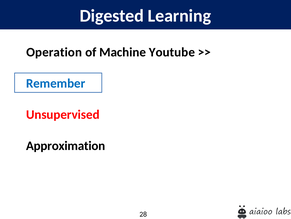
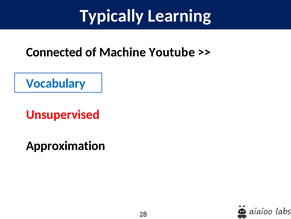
Digested: Digested -> Typically
Operation: Operation -> Connected
Remember: Remember -> Vocabulary
